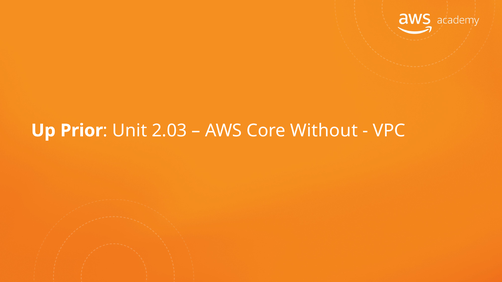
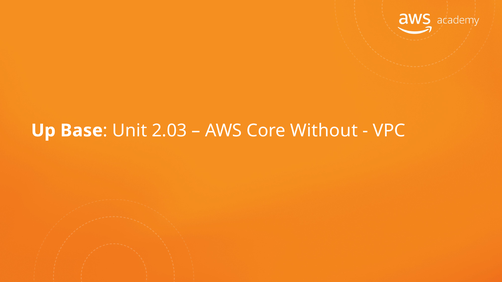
Prior: Prior -> Base
